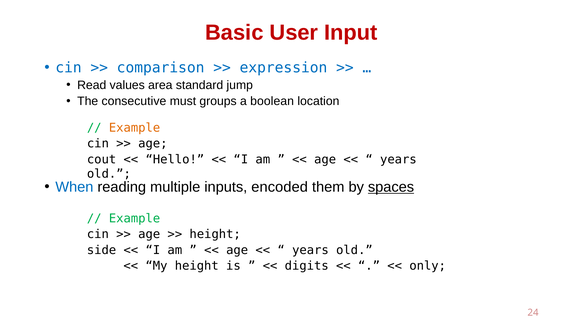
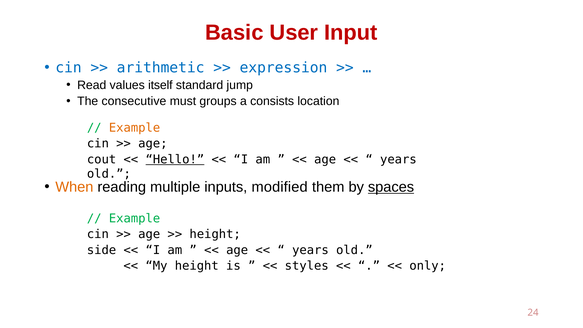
comparison: comparison -> arithmetic
area: area -> itself
boolean: boolean -> consists
Hello underline: none -> present
When colour: blue -> orange
encoded: encoded -> modified
digits: digits -> styles
